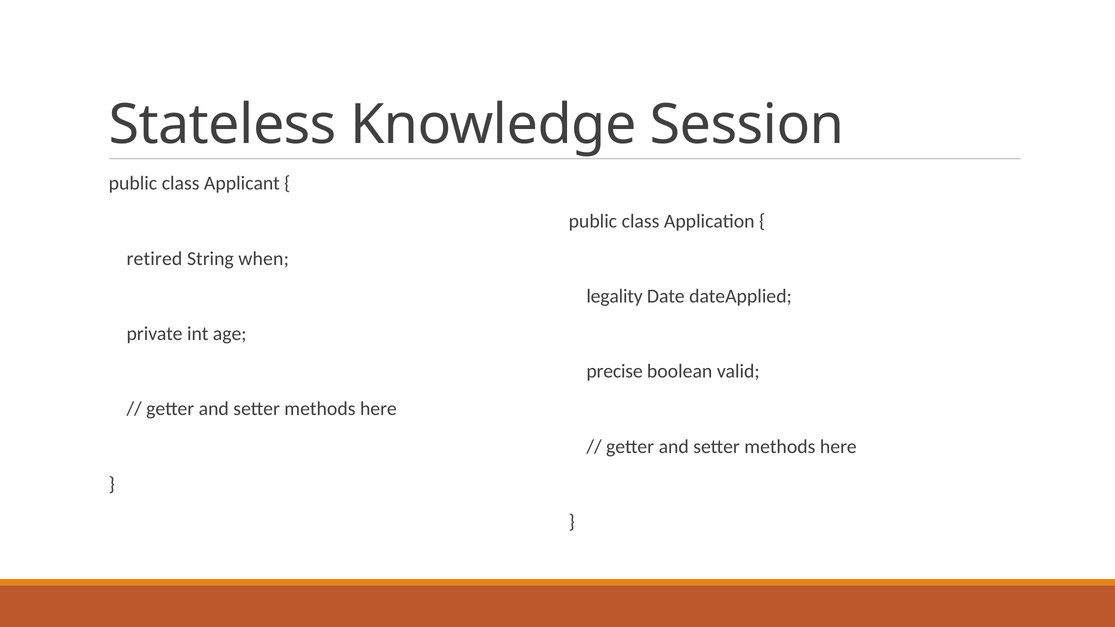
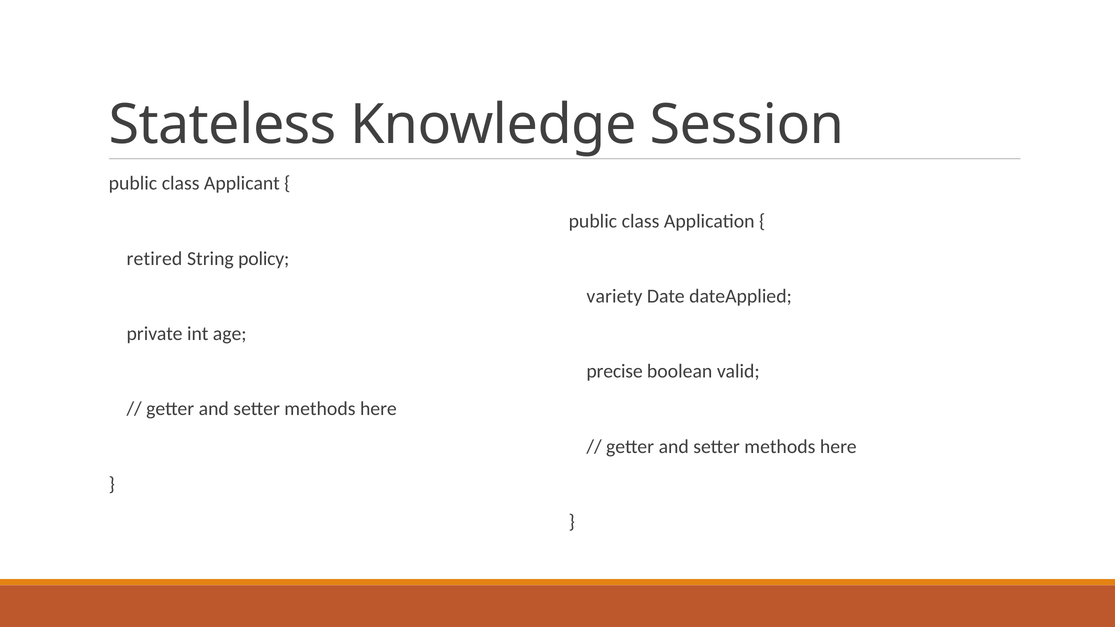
when: when -> policy
legality: legality -> variety
